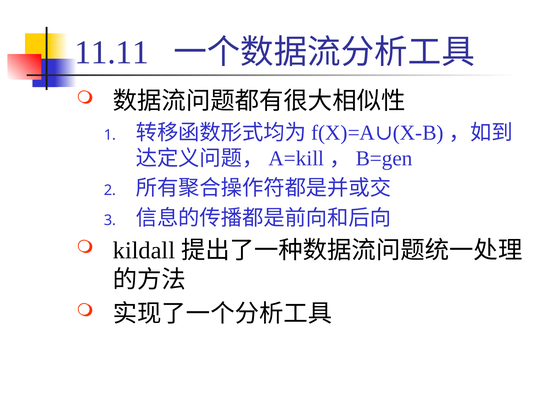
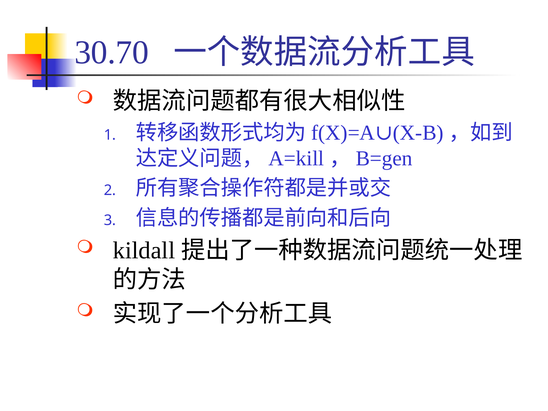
11.11: 11.11 -> 30.70
